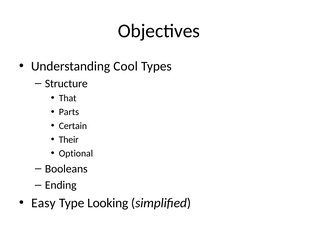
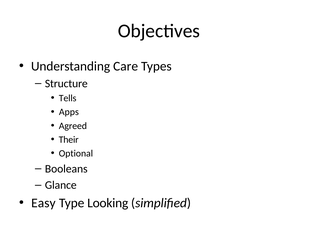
Cool: Cool -> Care
That: That -> Tells
Parts: Parts -> Apps
Certain: Certain -> Agreed
Ending: Ending -> Glance
